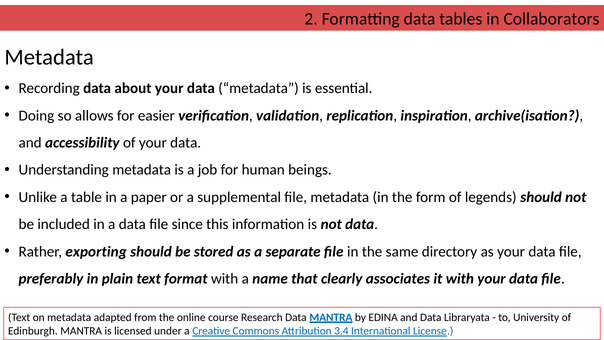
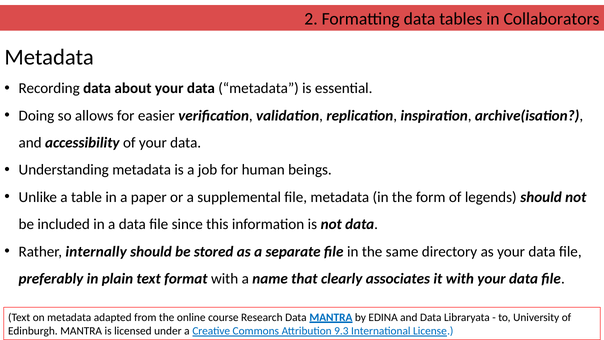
exporting: exporting -> internally
3.4: 3.4 -> 9.3
